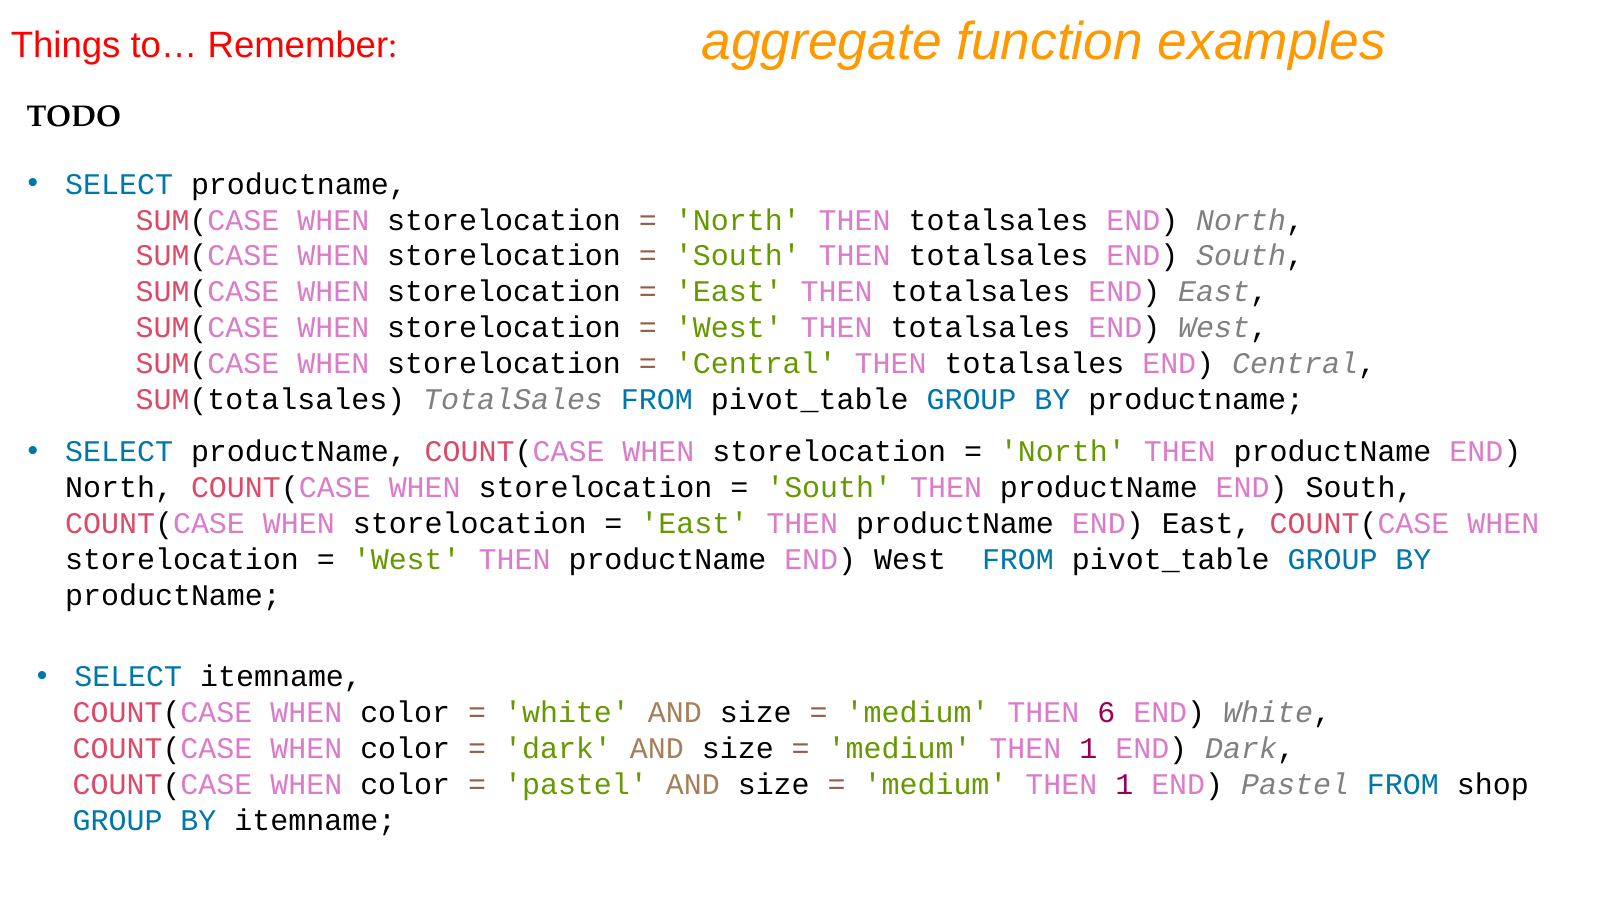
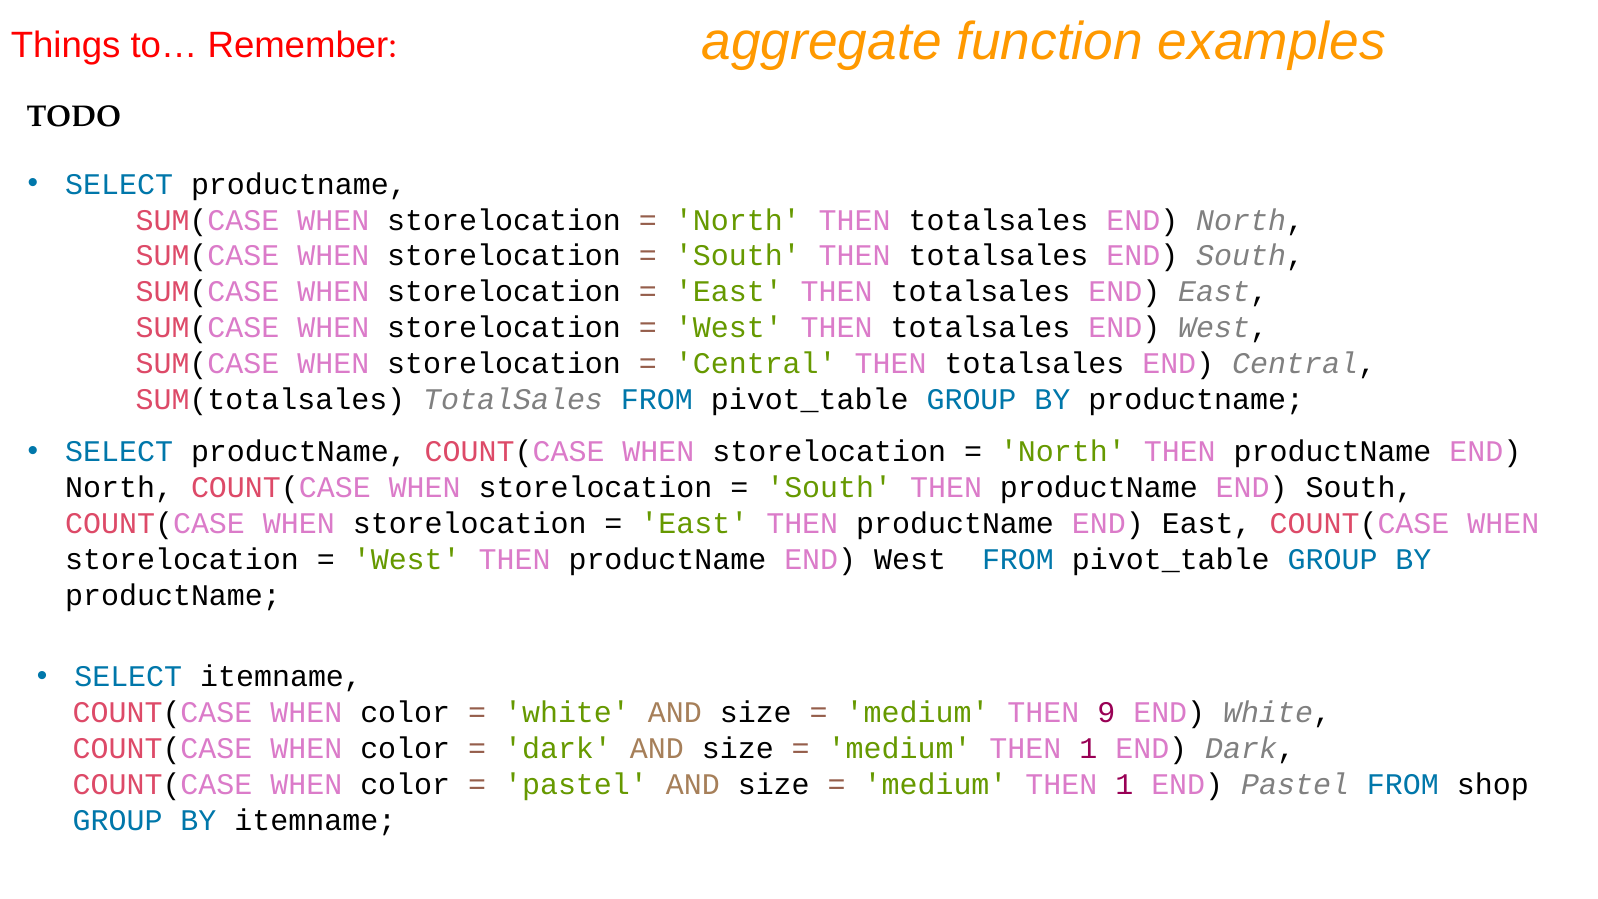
6: 6 -> 9
